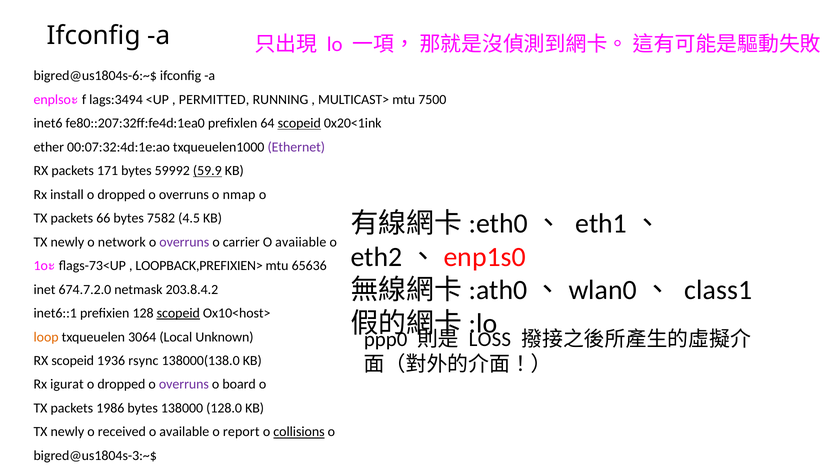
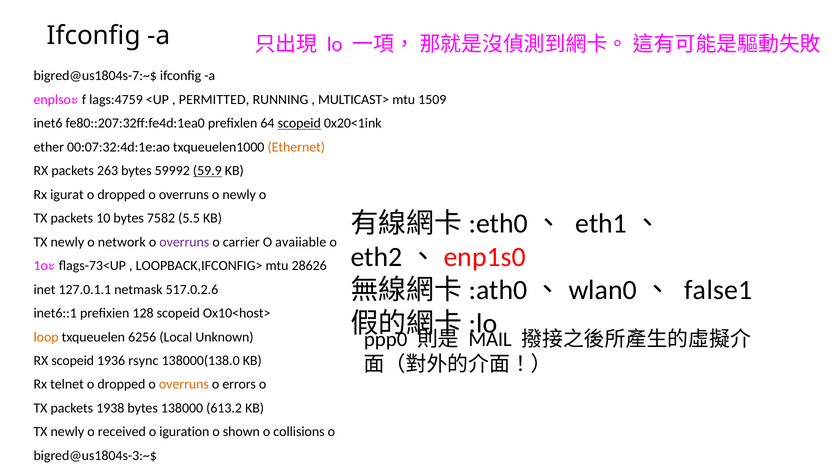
bigred@us1804s-6:~$: bigred@us1804s-6:~$ -> bigred@us1804s-7:~$
lags:3494: lags:3494 -> lags:4759
7500: 7500 -> 1509
Ethernet colour: purple -> orange
171: 171 -> 263
install: install -> igurat
o nmap: nmap -> newly
66: 66 -> 10
4.5: 4.5 -> 5.5
LOOPBACK,PREFIXIEN>: LOOPBACK,PREFIXIEN> -> LOOPBACK,IFCONFIG>
65636: 65636 -> 28626
class1: class1 -> false1
674.7.2.0: 674.7.2.0 -> 127.0.1.1
203.8.4.2: 203.8.4.2 -> 517.0.2.6
scopeid at (178, 313) underline: present -> none
LOSS: LOSS -> MAIL
3064: 3064 -> 6256
igurat: igurat -> telnet
overruns at (184, 384) colour: purple -> orange
board: board -> errors
1986: 1986 -> 1938
128.0: 128.0 -> 613.2
available: available -> iguration
report: report -> shown
collisions underline: present -> none
